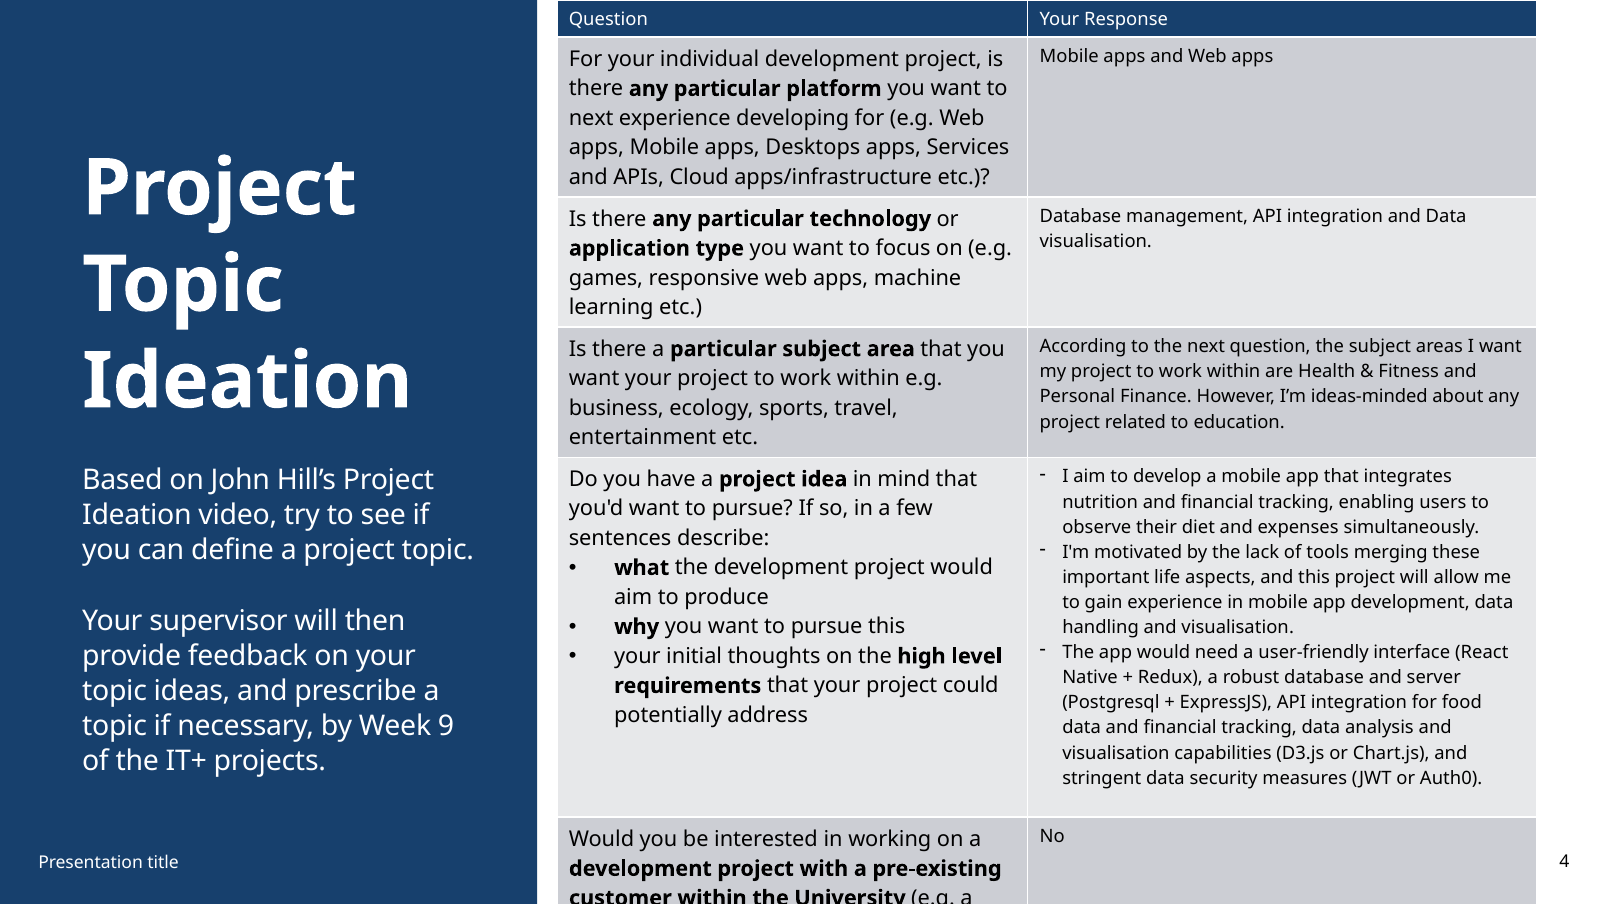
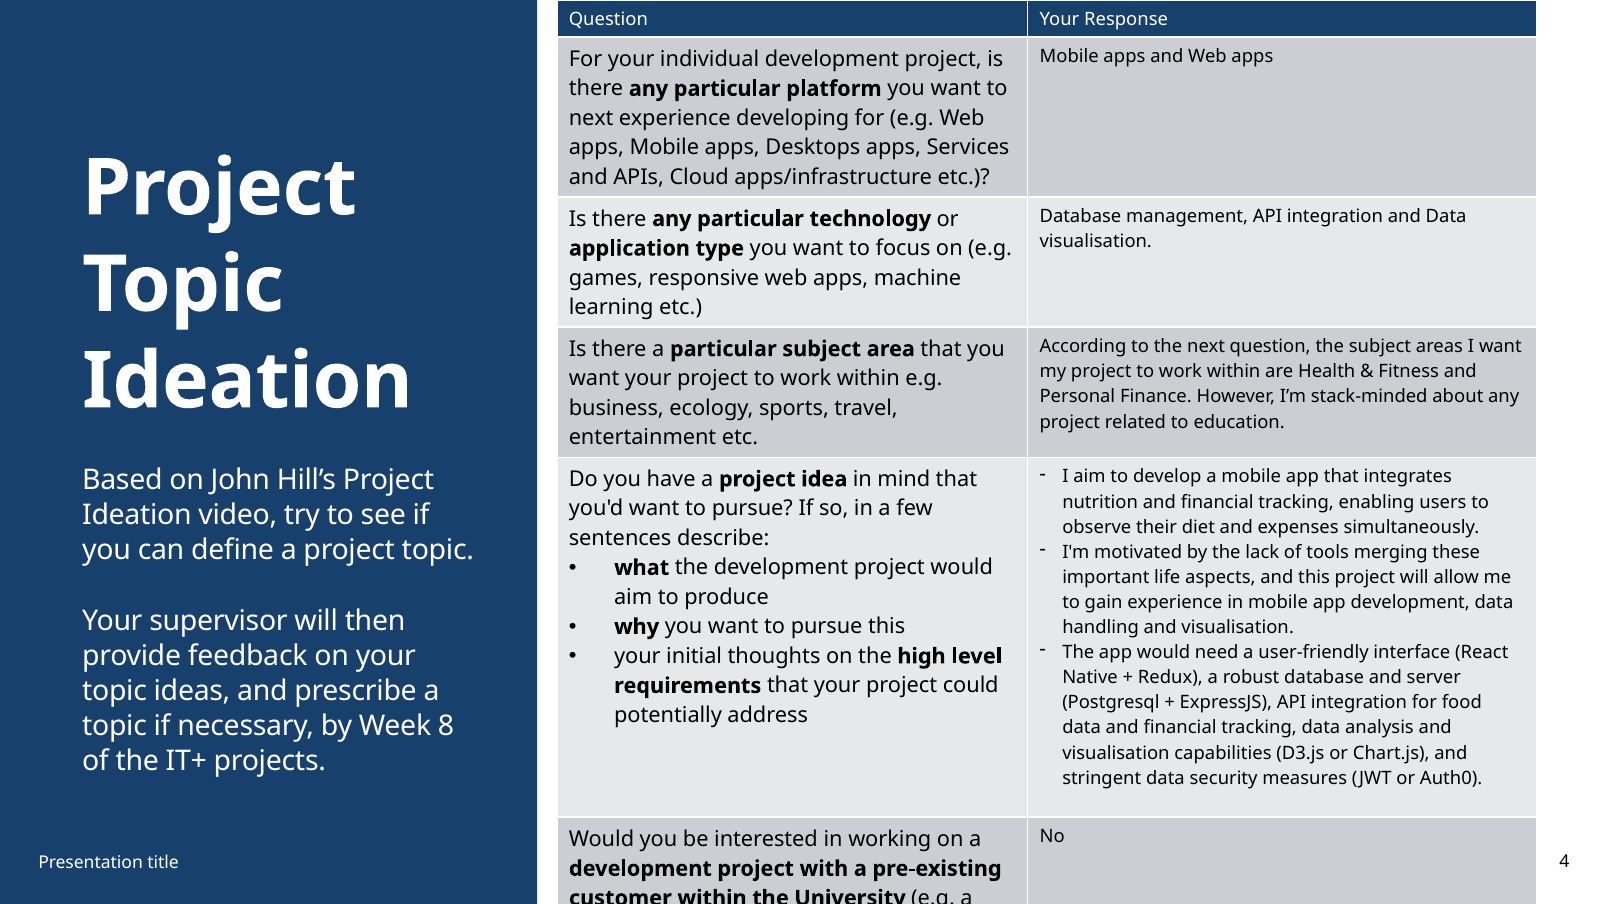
ideas-minded: ideas-minded -> stack-minded
9: 9 -> 8
